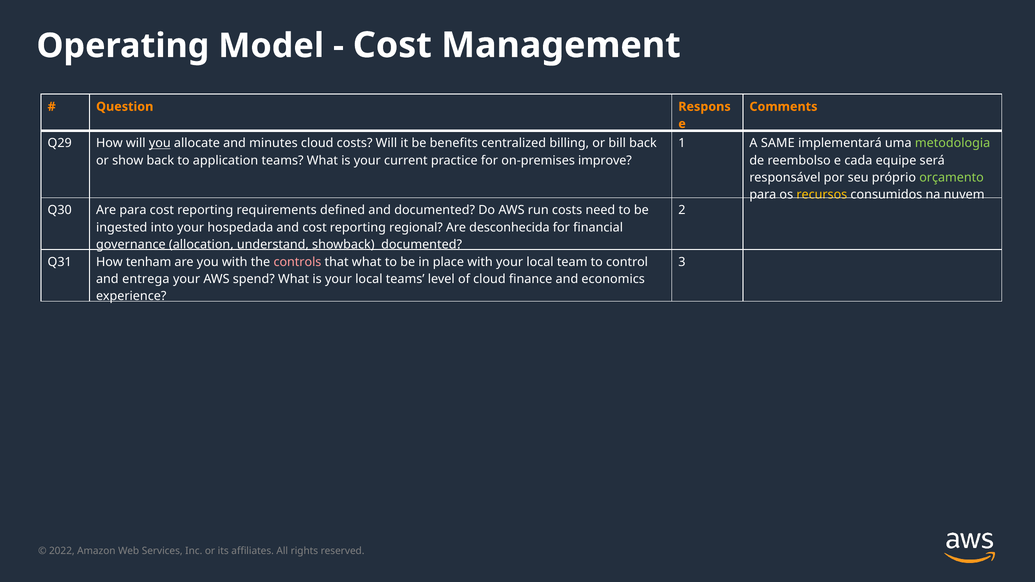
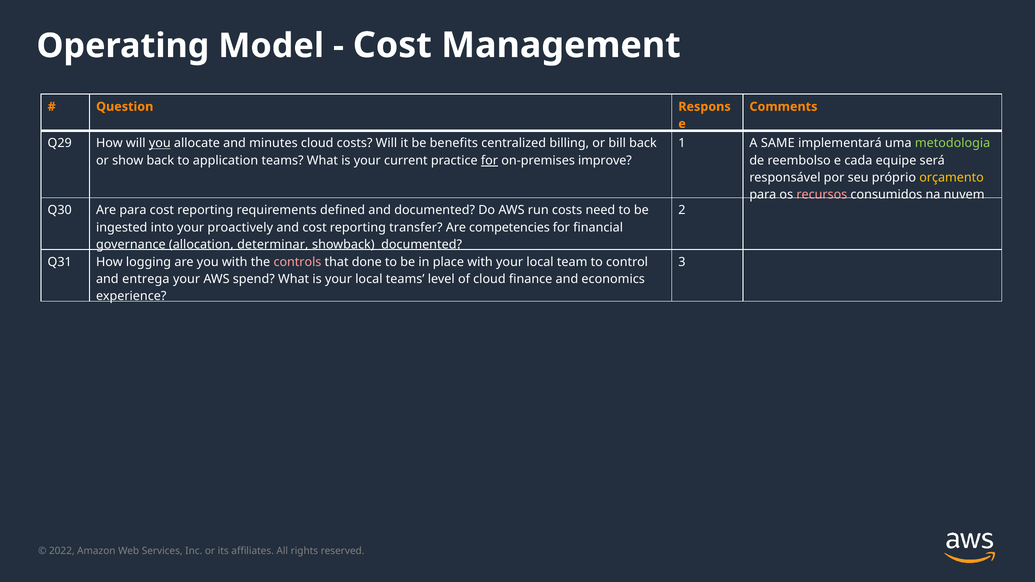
for at (489, 161) underline: none -> present
orçamento colour: light green -> yellow
recursos colour: yellow -> pink
hospedada: hospedada -> proactively
regional: regional -> transfer
desconhecida: desconhecida -> competencies
understand: understand -> determinar
tenham: tenham -> logging
that what: what -> done
